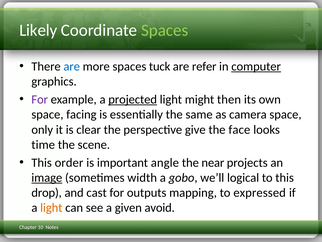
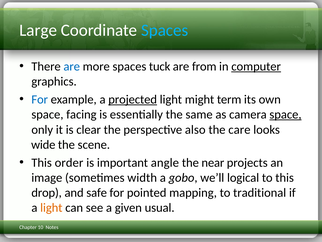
Likely: Likely -> Large
Spaces at (165, 30) colour: light green -> light blue
refer: refer -> from
For at (40, 99) colour: purple -> blue
then: then -> term
space at (285, 114) underline: none -> present
give: give -> also
face: face -> care
time: time -> wide
image underline: present -> none
cast: cast -> safe
outputs: outputs -> pointed
expressed: expressed -> traditional
avoid: avoid -> usual
